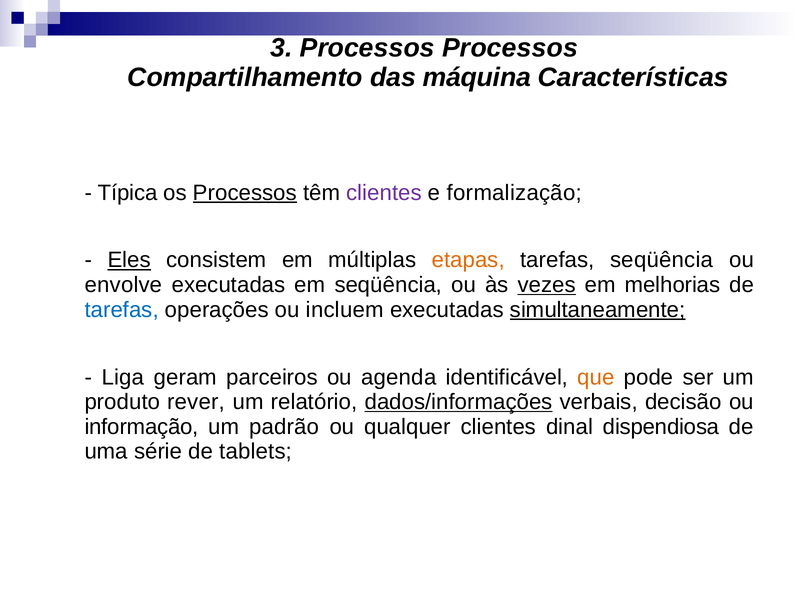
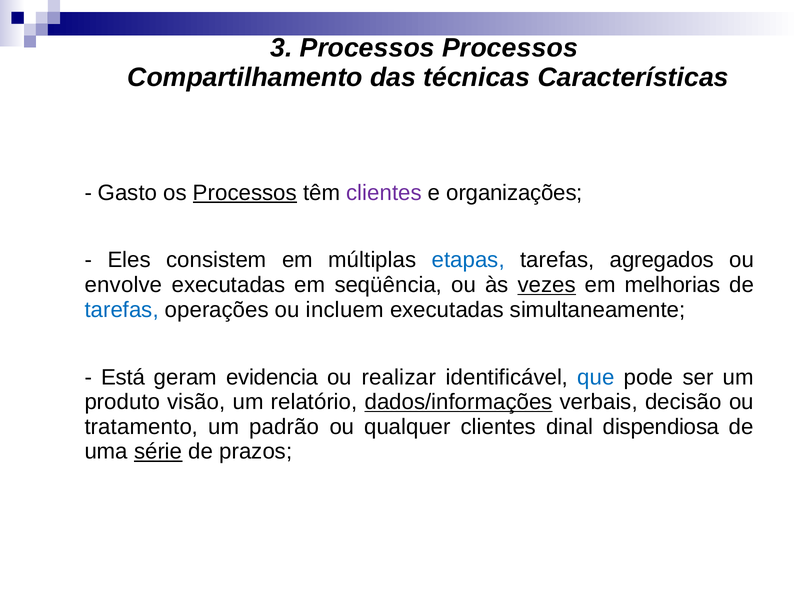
máquina: máquina -> técnicas
Típica: Típica -> Gasto
formalização: formalização -> organizações
Eles underline: present -> none
etapas colour: orange -> blue
tarefas seqüência: seqüência -> agregados
simultaneamente underline: present -> none
Liga: Liga -> Está
parceiros: parceiros -> evidencia
agenda: agenda -> realizar
que colour: orange -> blue
rever: rever -> visão
informação: informação -> tratamento
série underline: none -> present
tablets: tablets -> prazos
